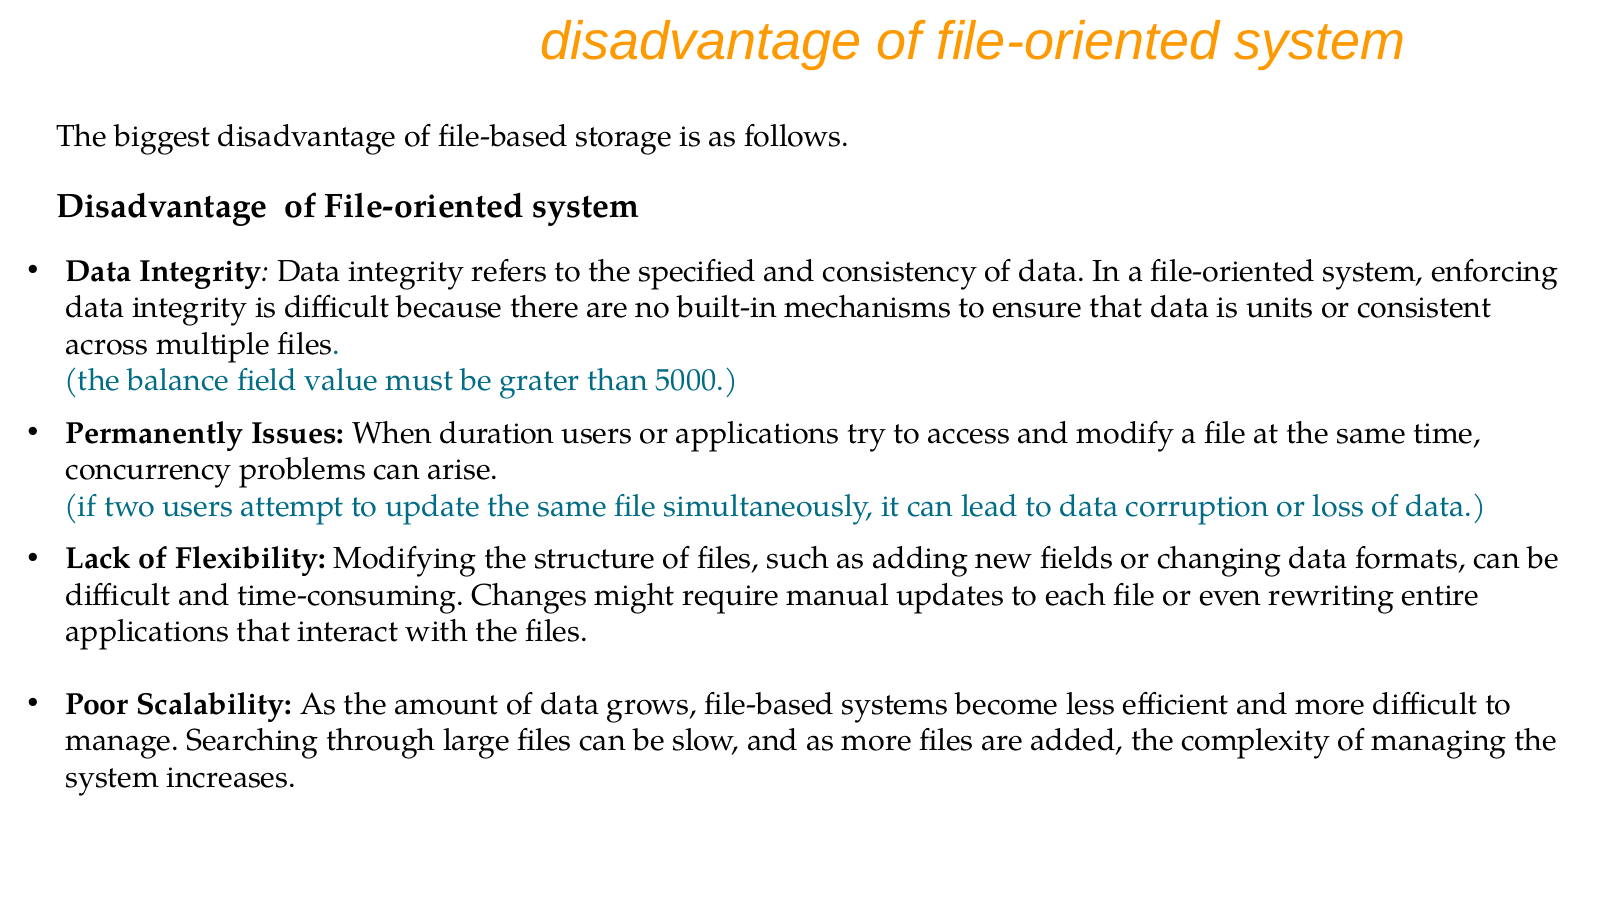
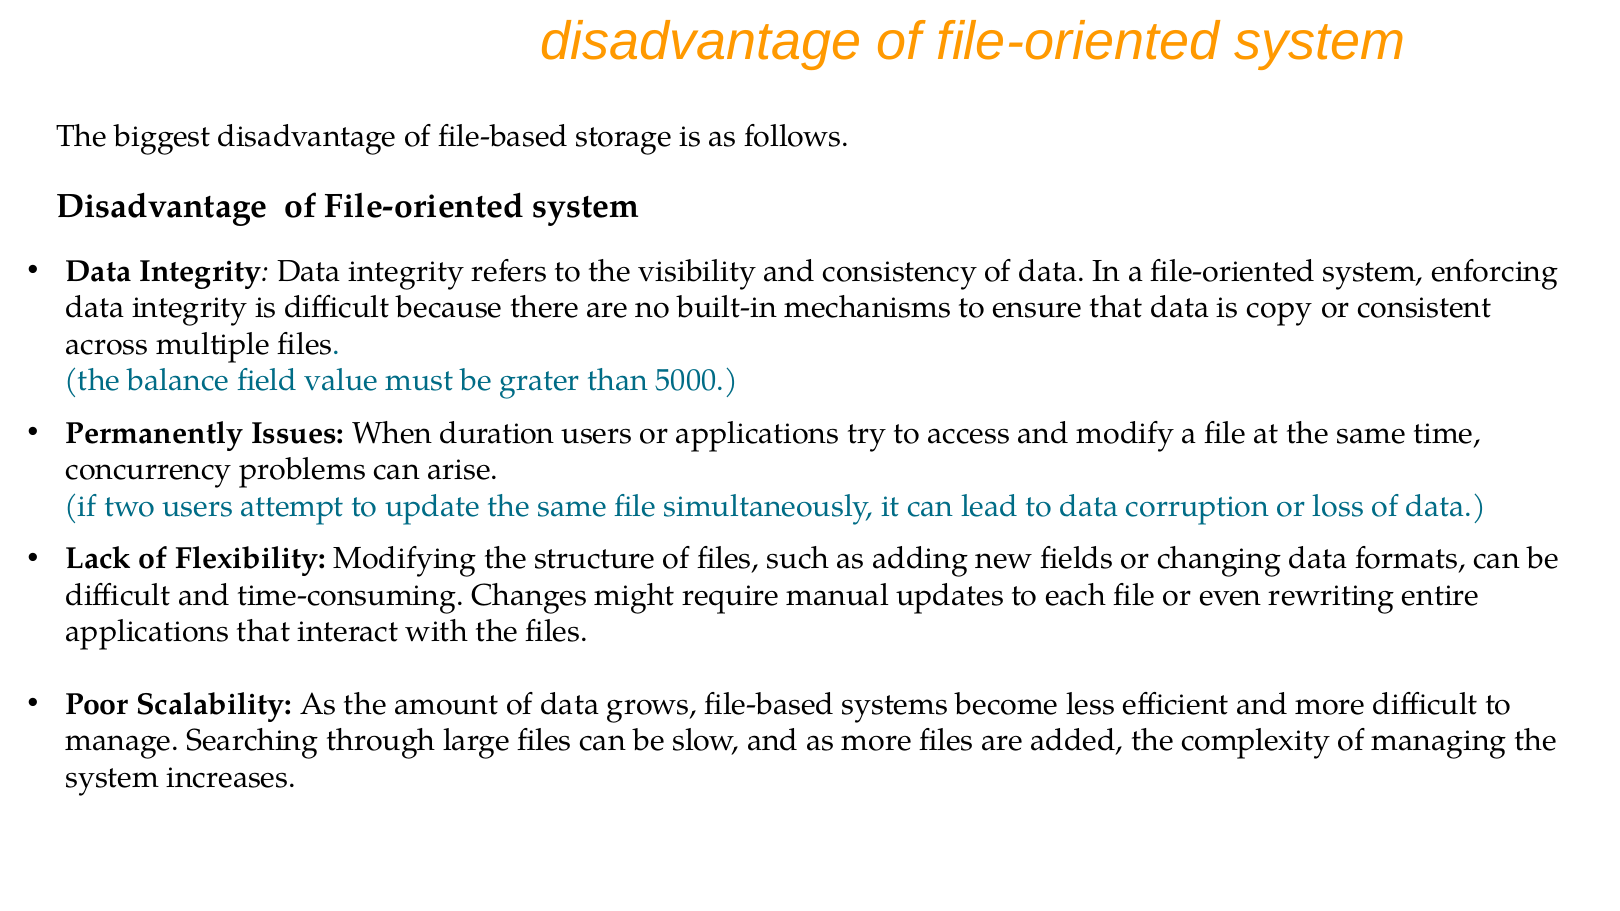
specified: specified -> visibility
units: units -> copy
